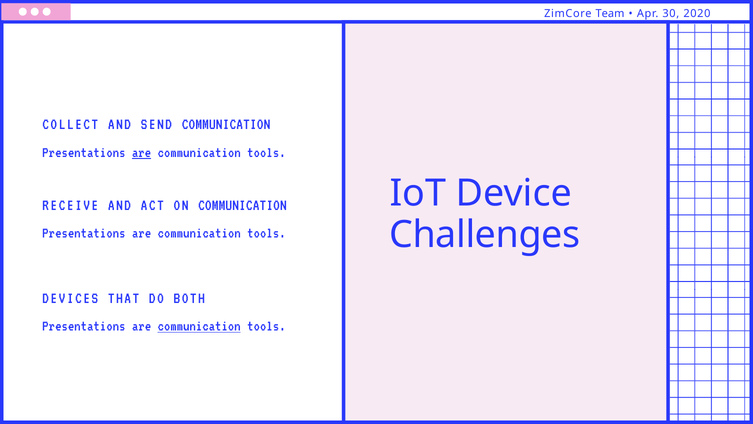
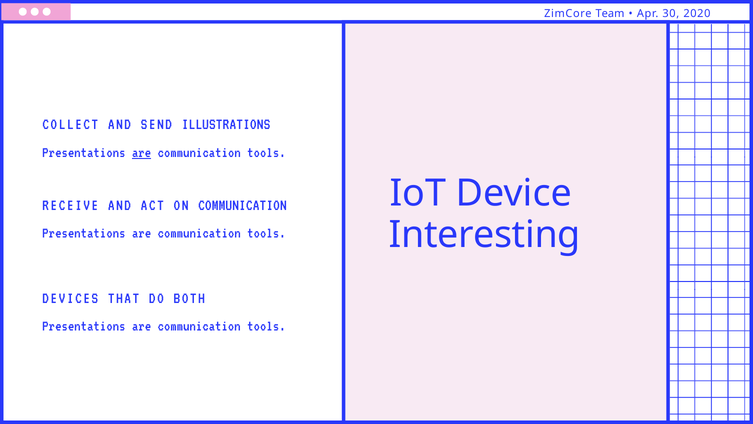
SEND COMMUNICATION: COMMUNICATION -> ILLUSTRATIONS
Challenges: Challenges -> Interesting
communication at (199, 325) underline: present -> none
